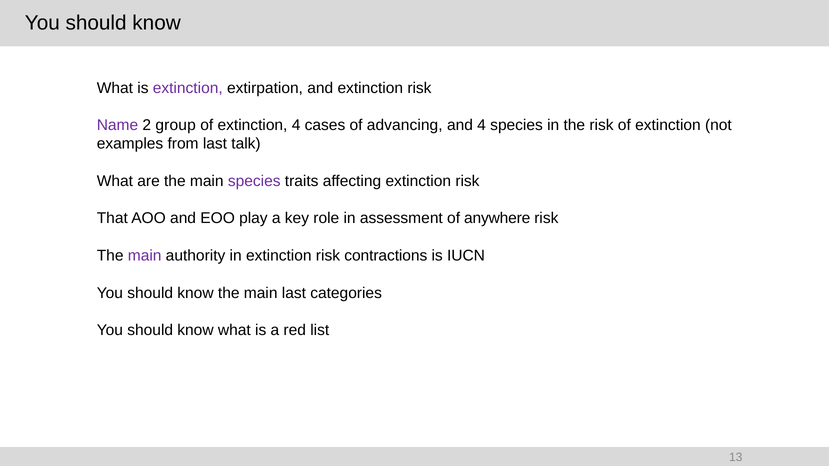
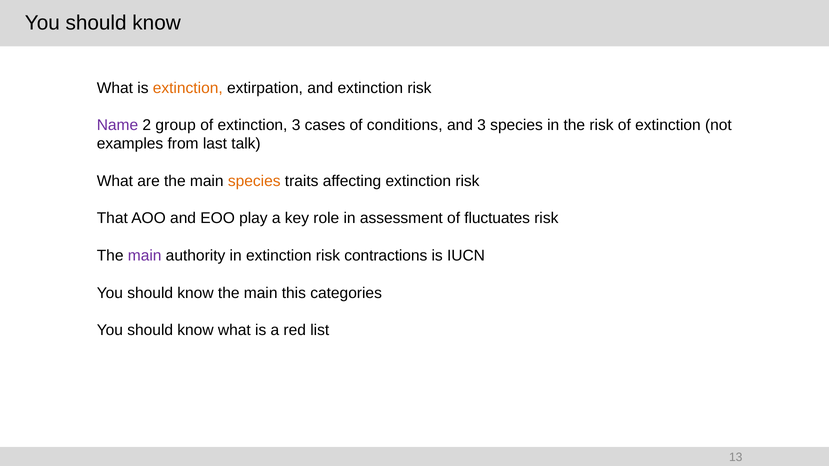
extinction at (188, 88) colour: purple -> orange
extinction 4: 4 -> 3
advancing: advancing -> conditions
and 4: 4 -> 3
species at (254, 181) colour: purple -> orange
anywhere: anywhere -> fluctuates
main last: last -> this
